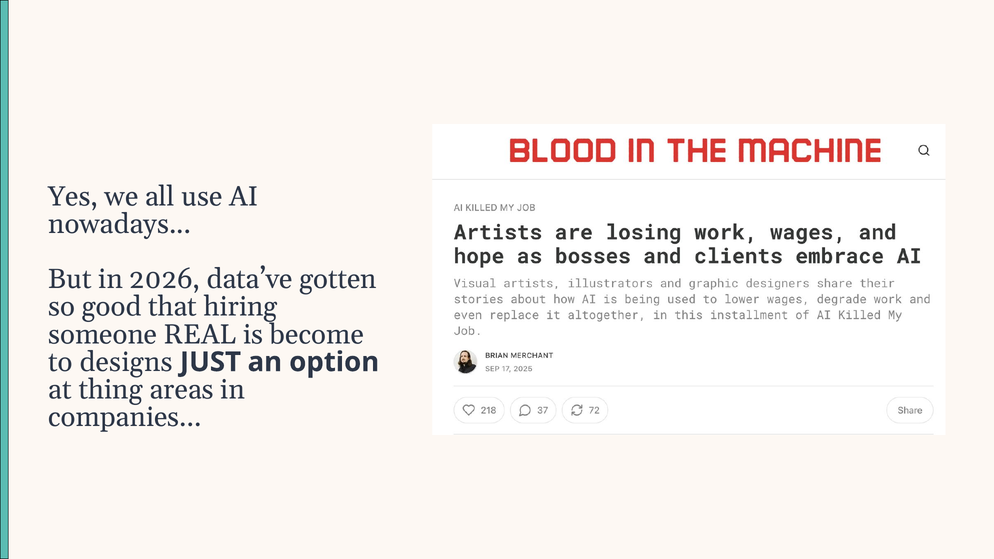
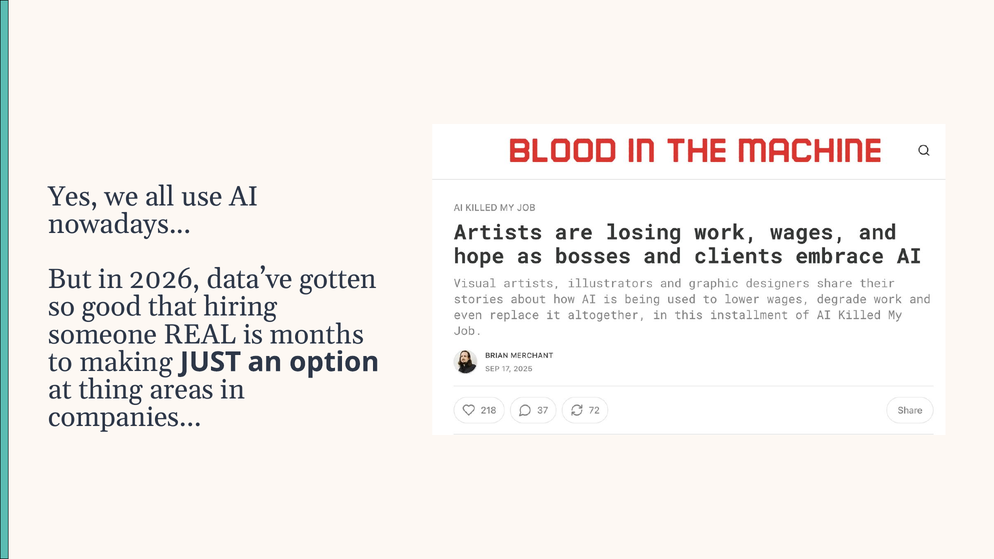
become: become -> months
designs: designs -> making
